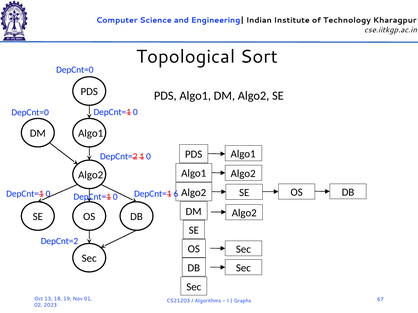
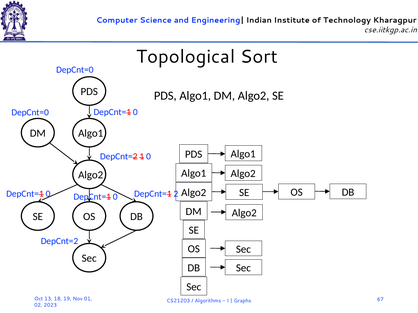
6: 6 -> 2
